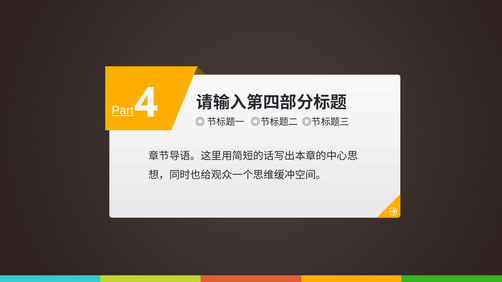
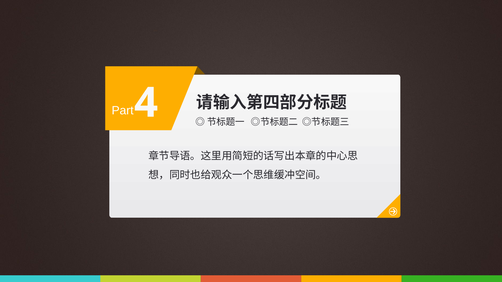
Part underline: present -> none
